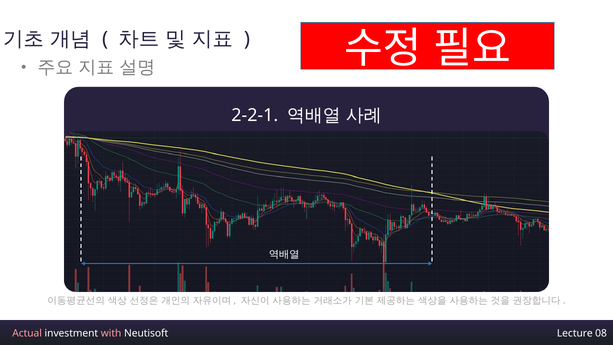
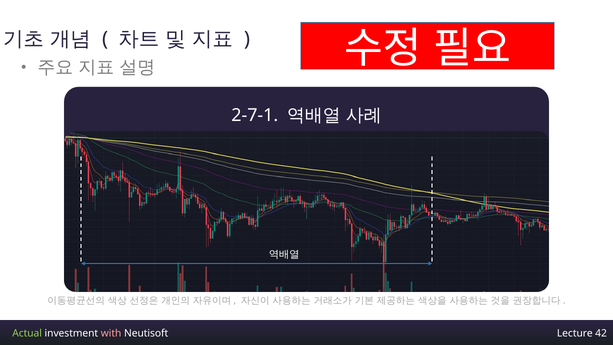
2-2-1: 2-2-1 -> 2-7-1
Actual colour: pink -> light green
08: 08 -> 42
